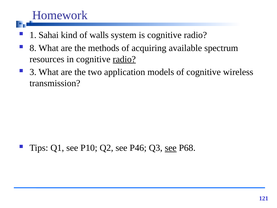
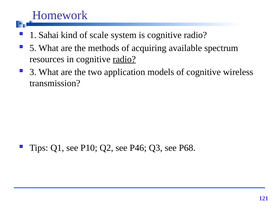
walls: walls -> scale
8: 8 -> 5
see at (171, 148) underline: present -> none
